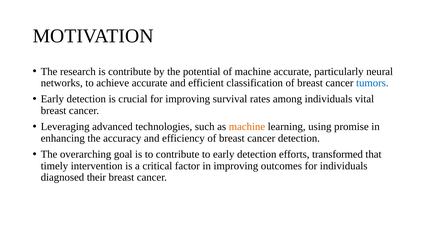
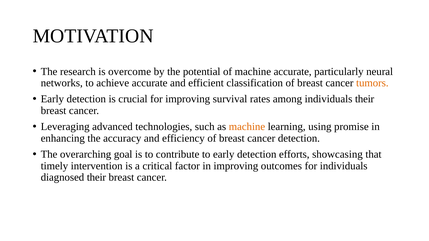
is contribute: contribute -> overcome
tumors colour: blue -> orange
individuals vital: vital -> their
transformed: transformed -> showcasing
